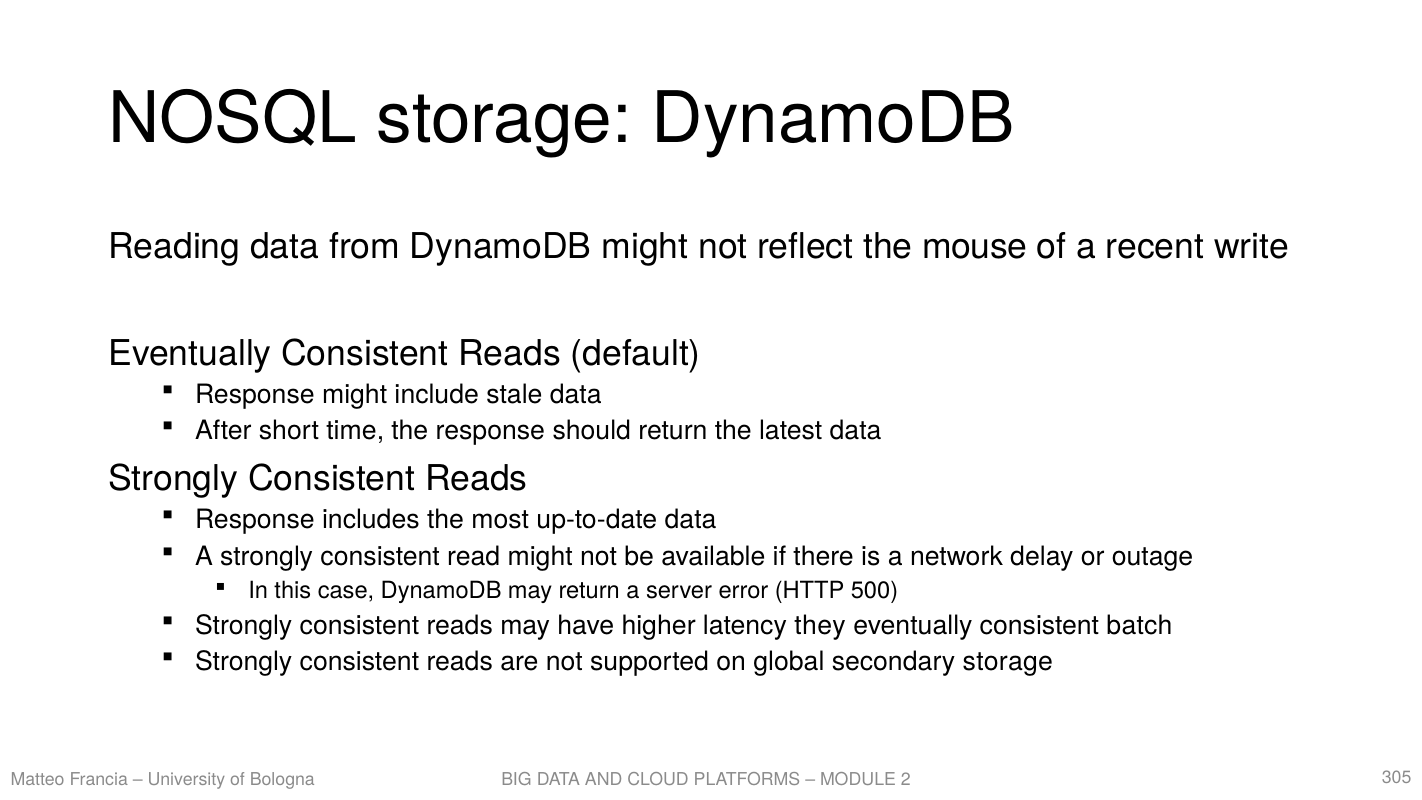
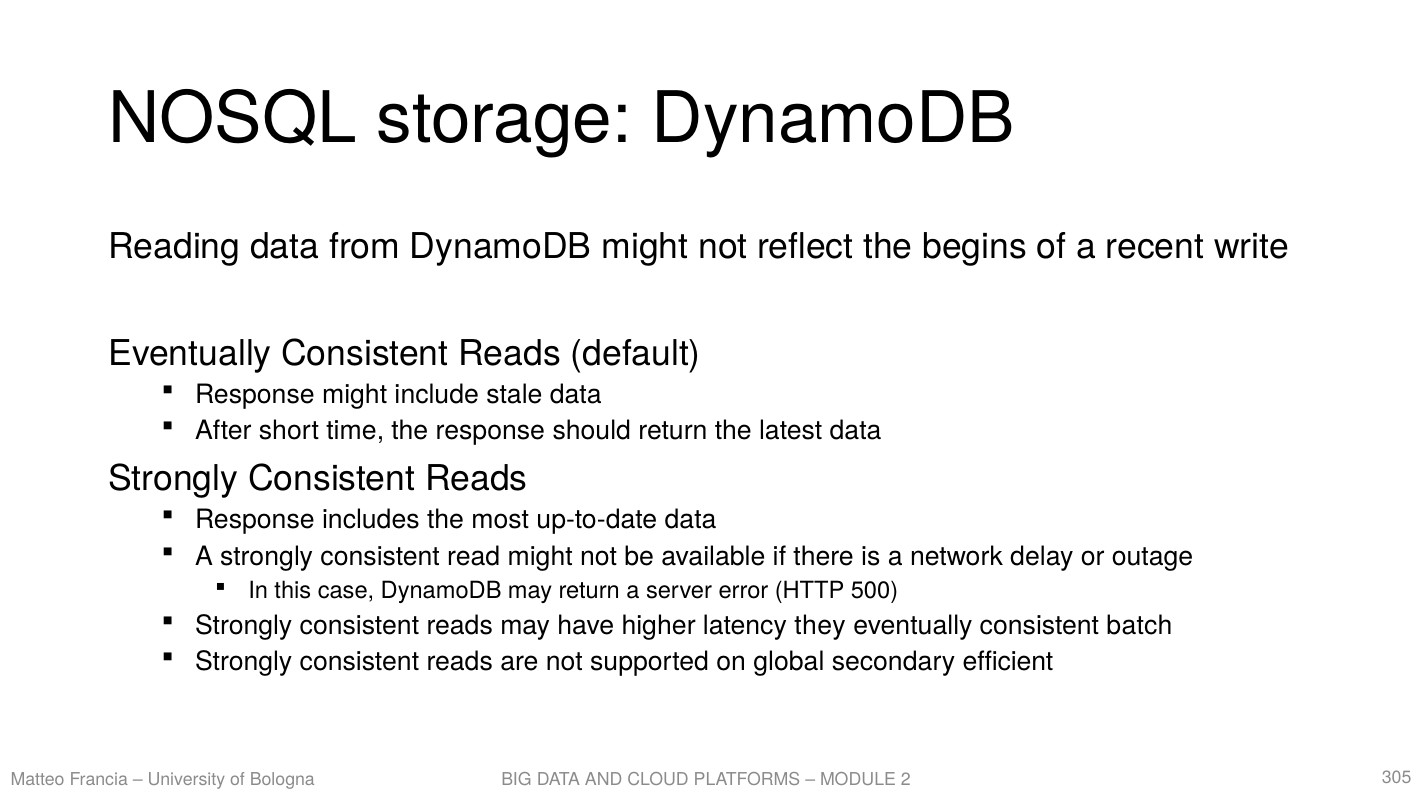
mouse: mouse -> begins
secondary storage: storage -> efficient
